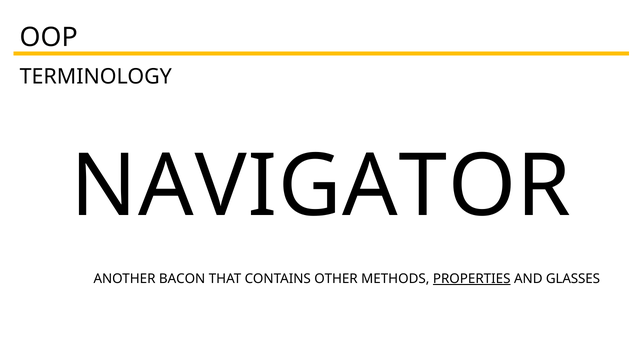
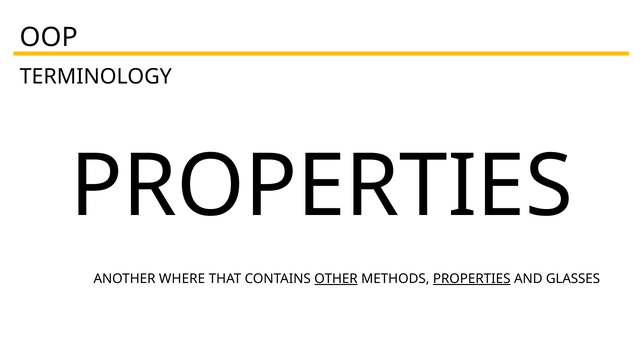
NAVIGATOR at (321, 186): NAVIGATOR -> PROPERTIES
BACON: BACON -> WHERE
OTHER underline: none -> present
